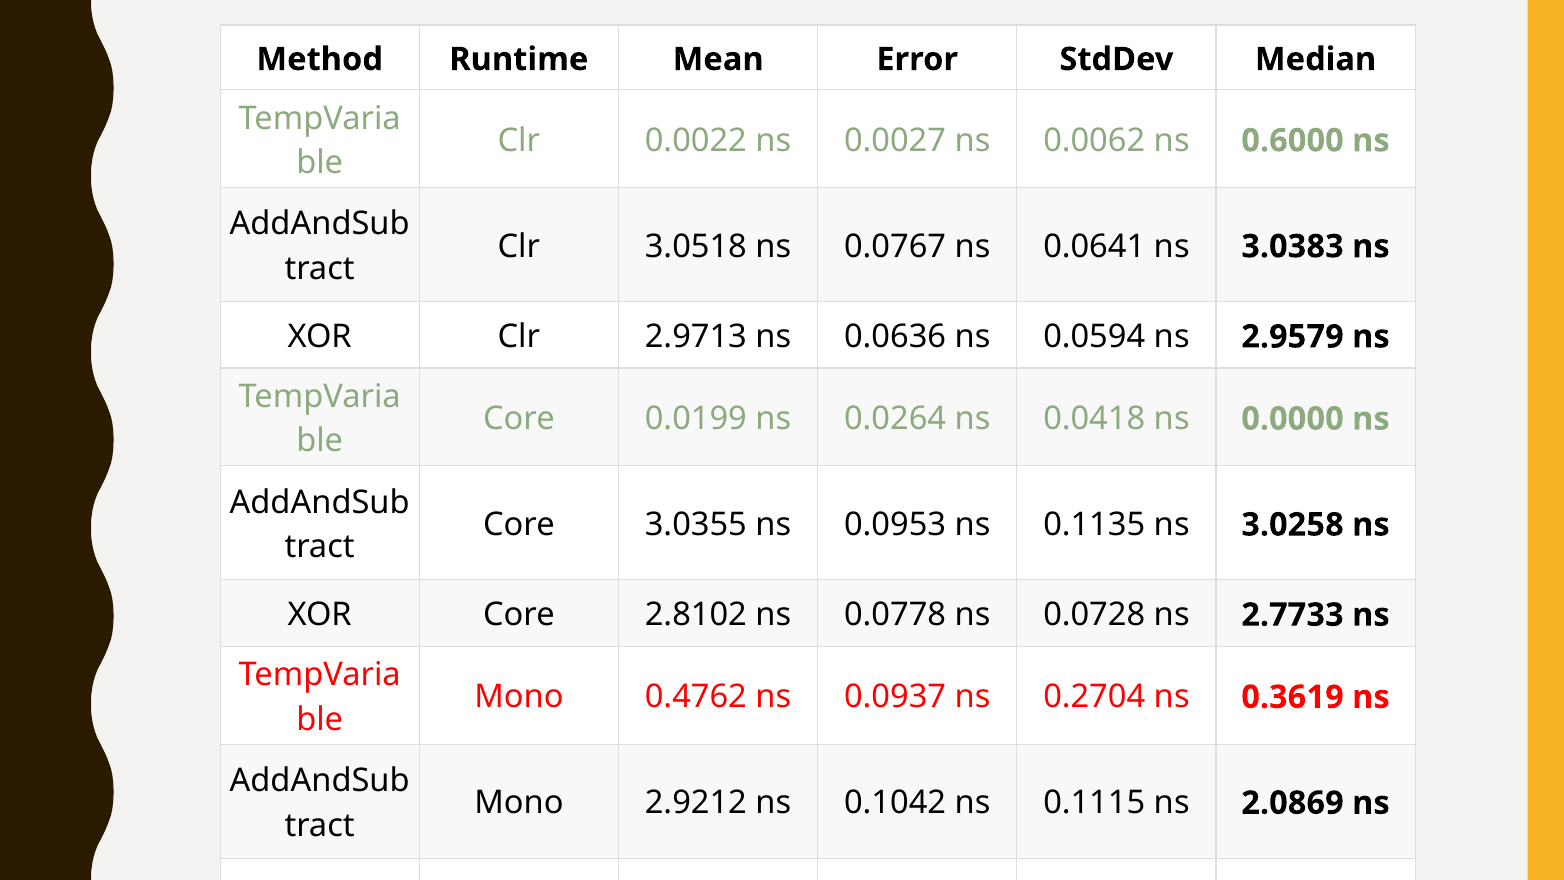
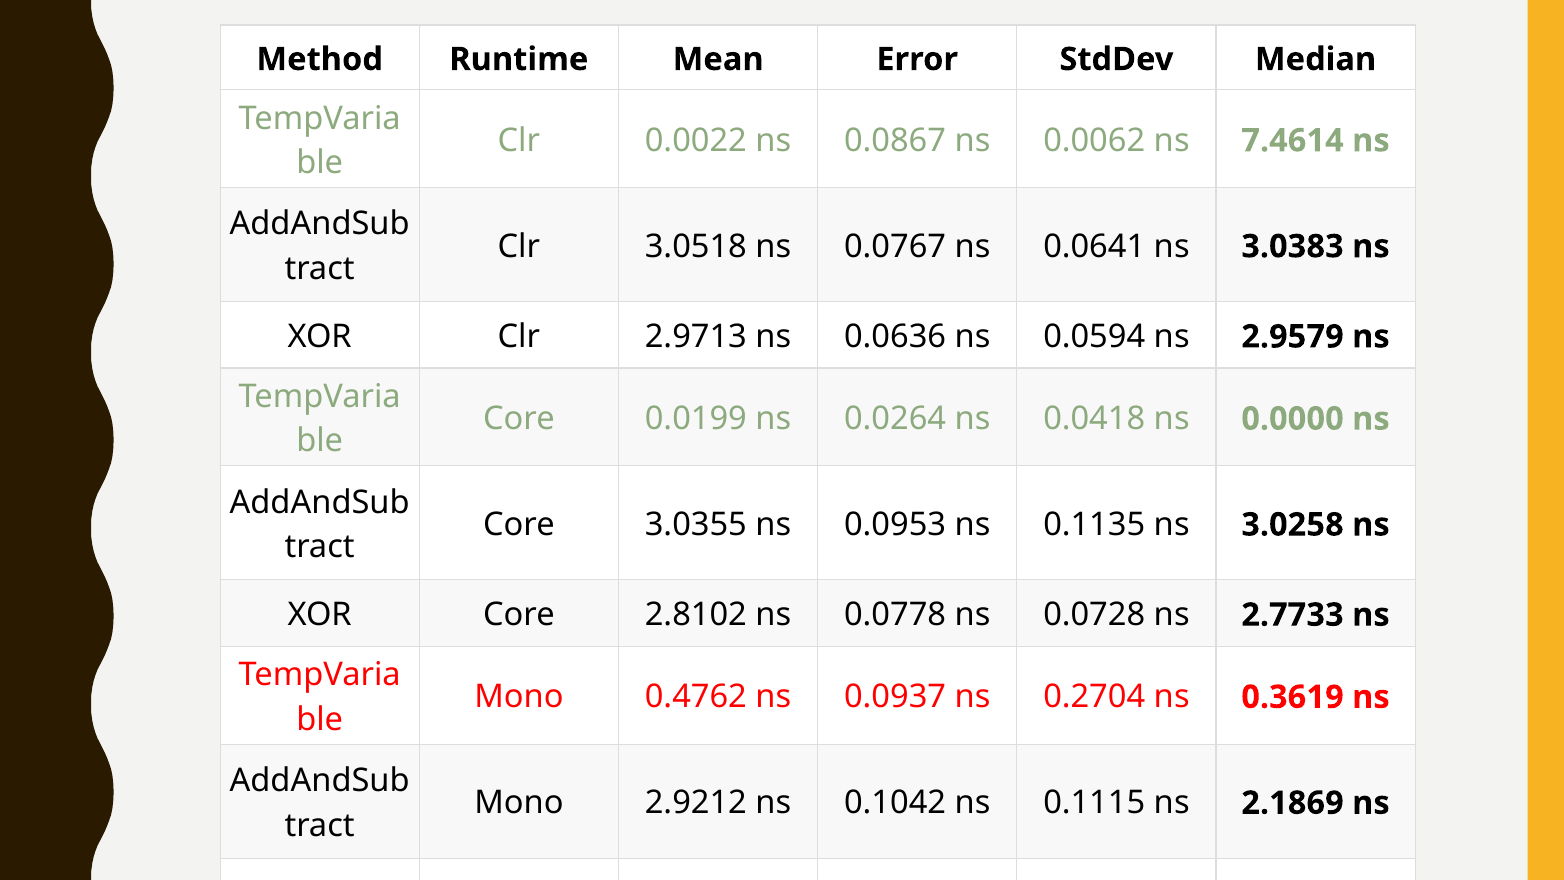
0.0027: 0.0027 -> 0.0867
0.6000: 0.6000 -> 7.4614
2.0869: 2.0869 -> 2.1869
